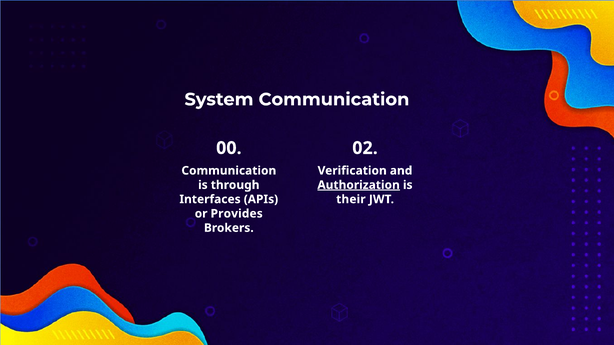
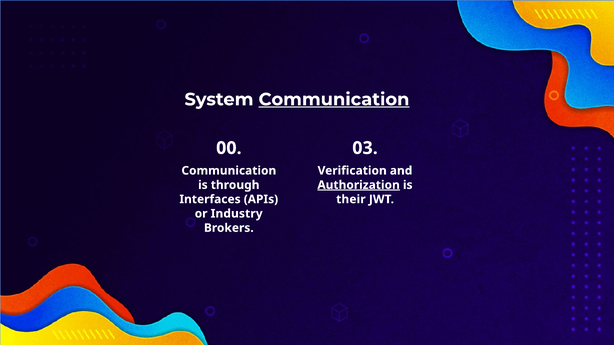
Communication at (334, 100) underline: none -> present
02: 02 -> 03
Provides: Provides -> Industry
